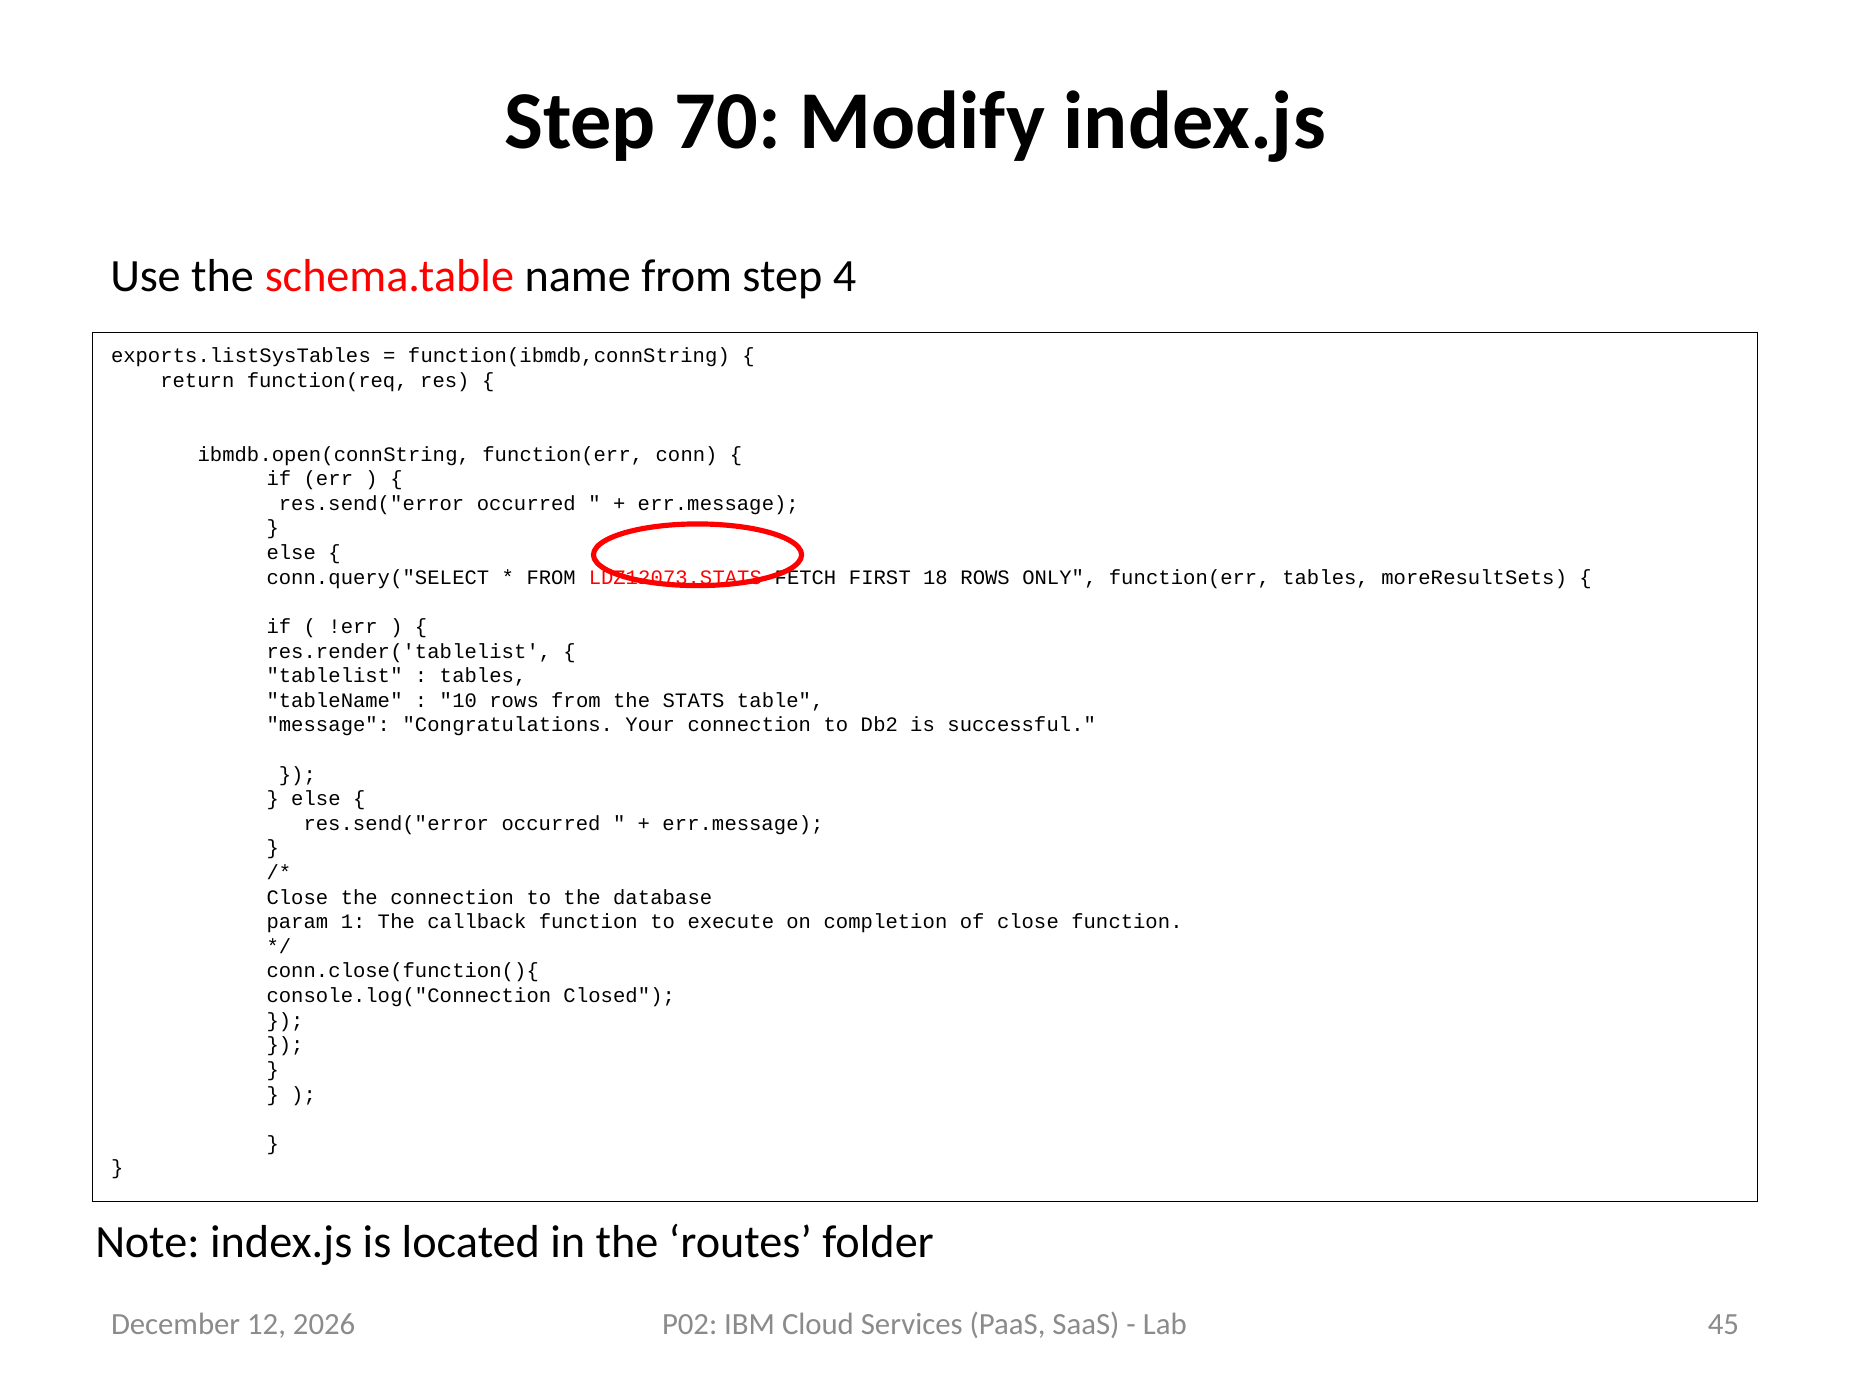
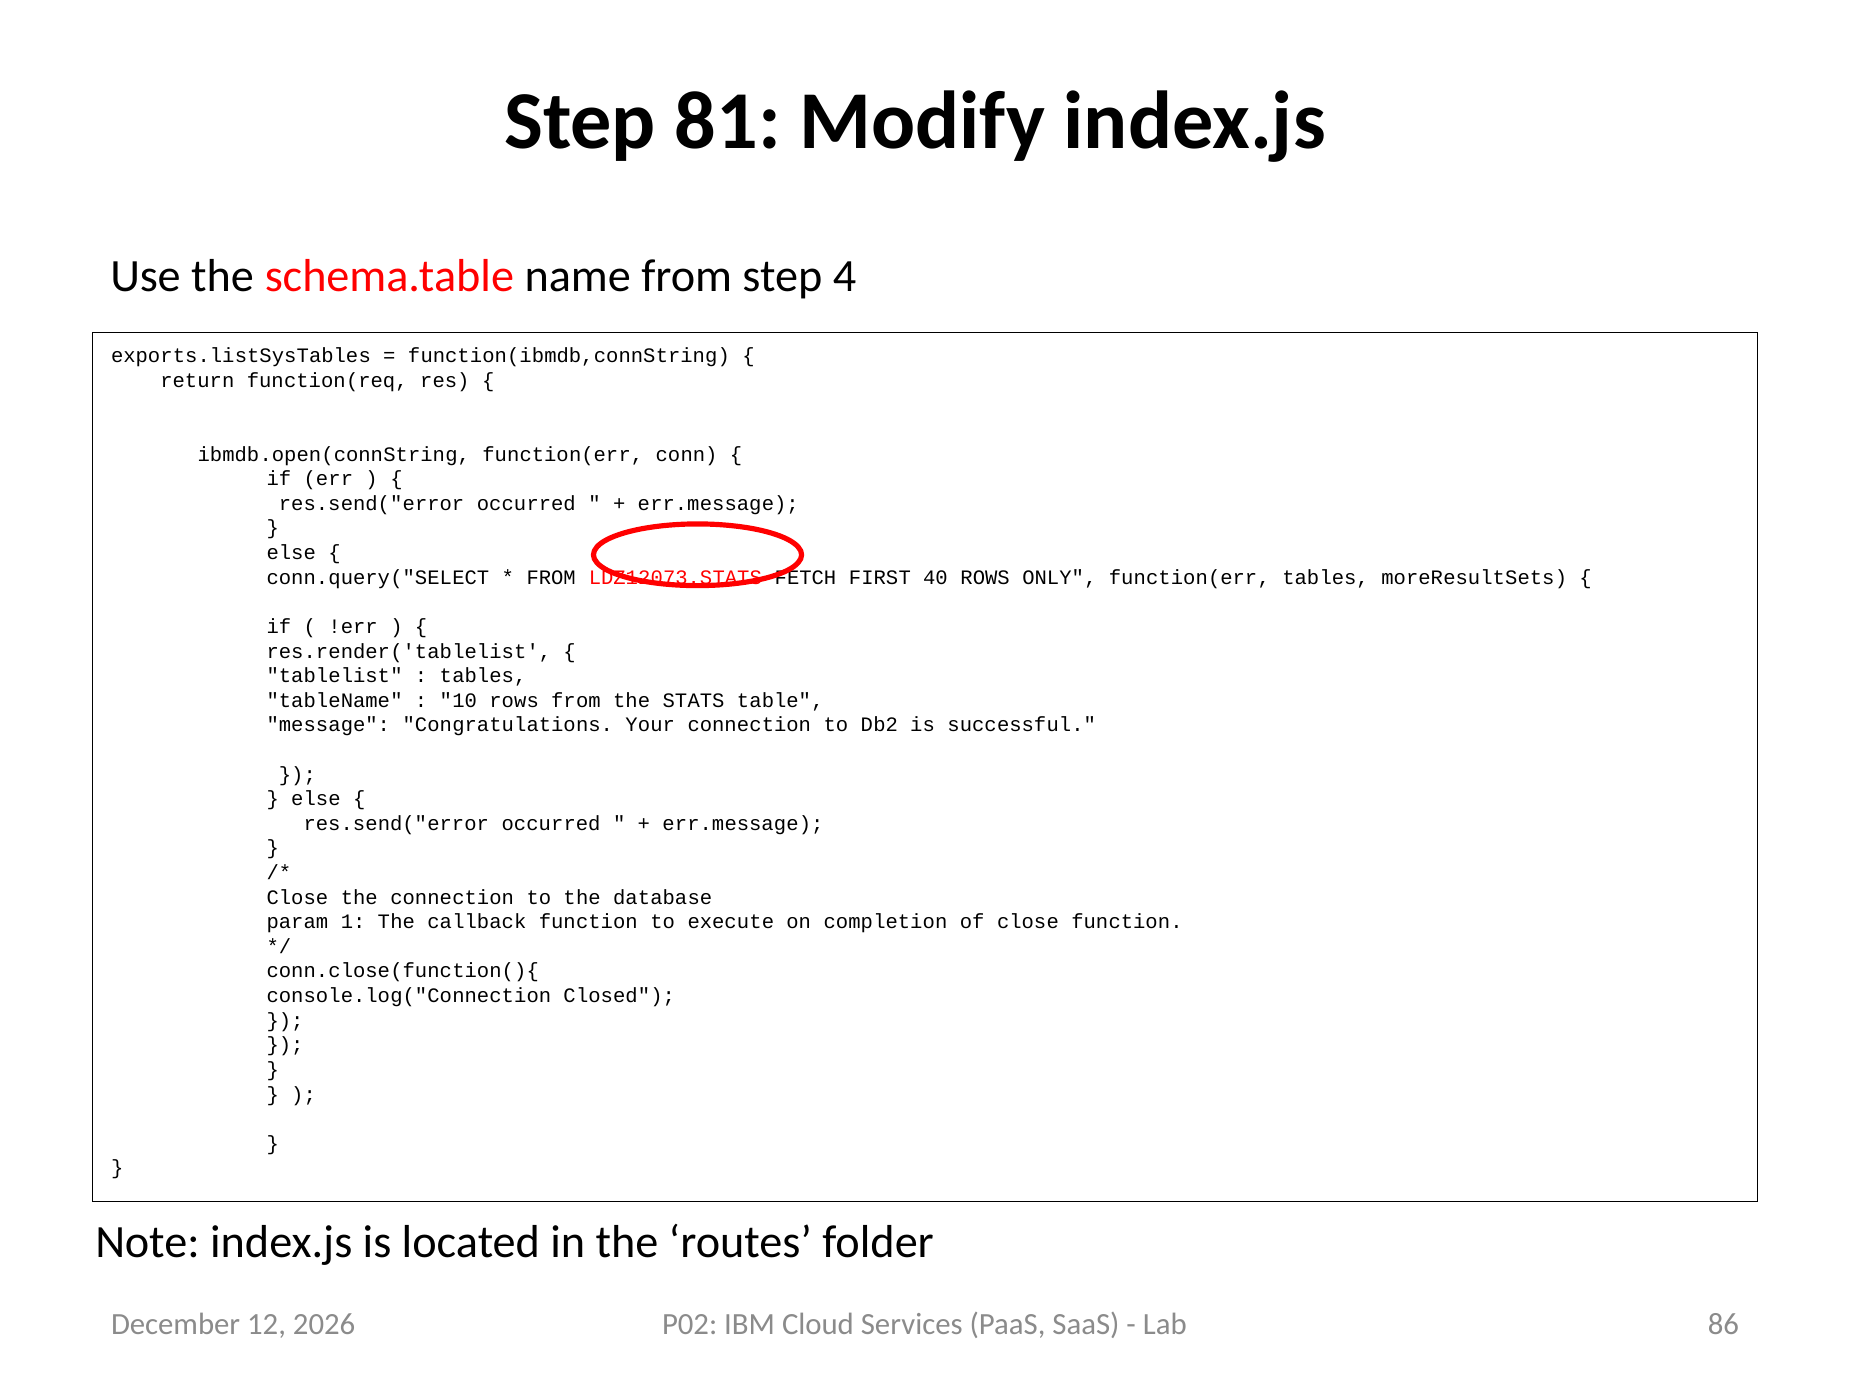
70: 70 -> 81
18: 18 -> 40
45: 45 -> 86
